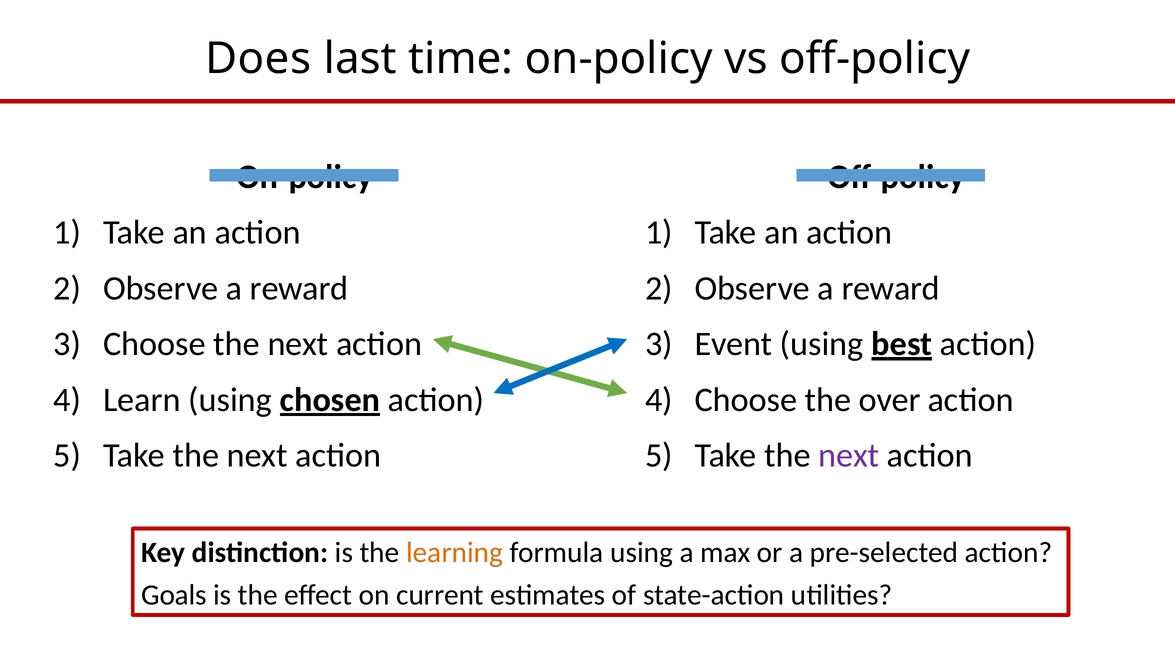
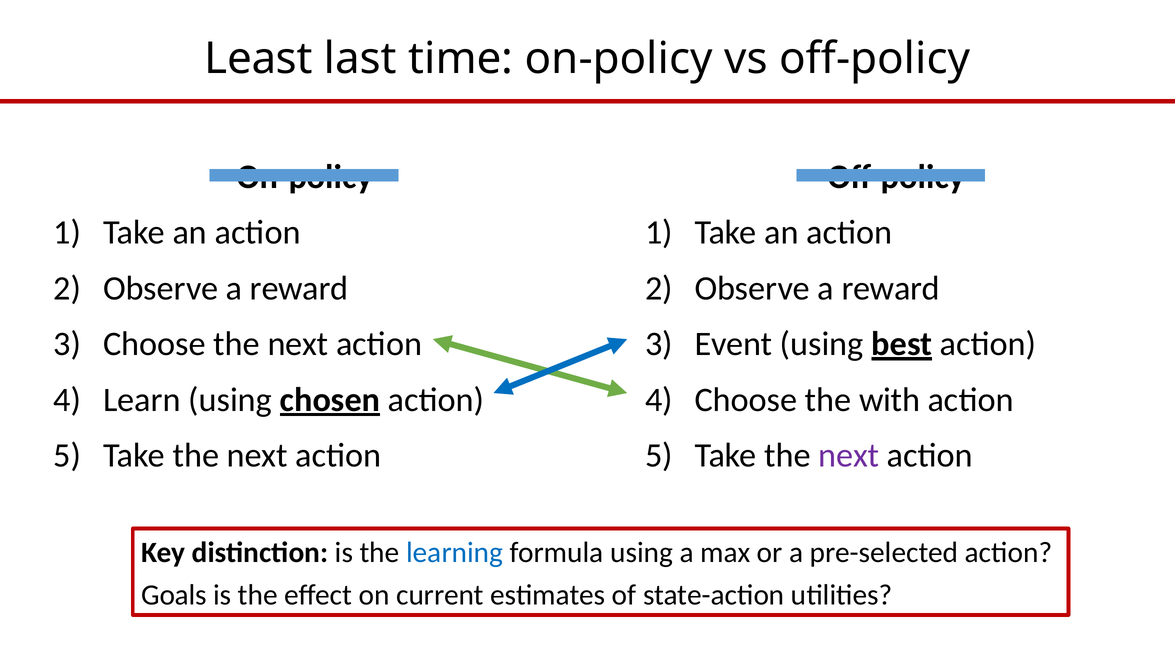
Does: Does -> Least
over: over -> with
learning colour: orange -> blue
